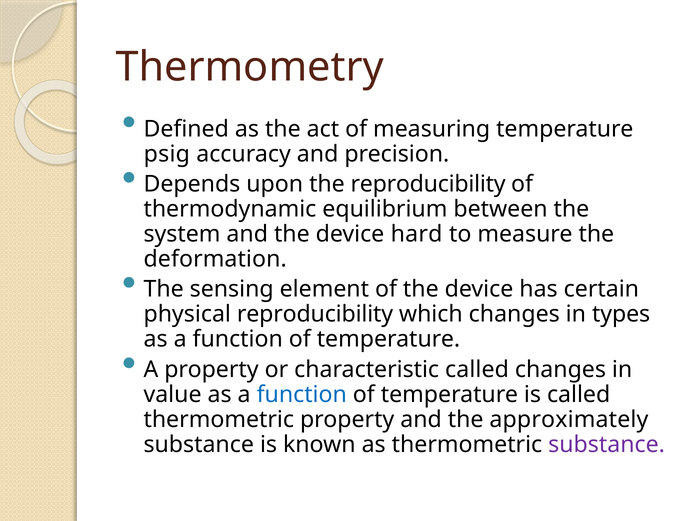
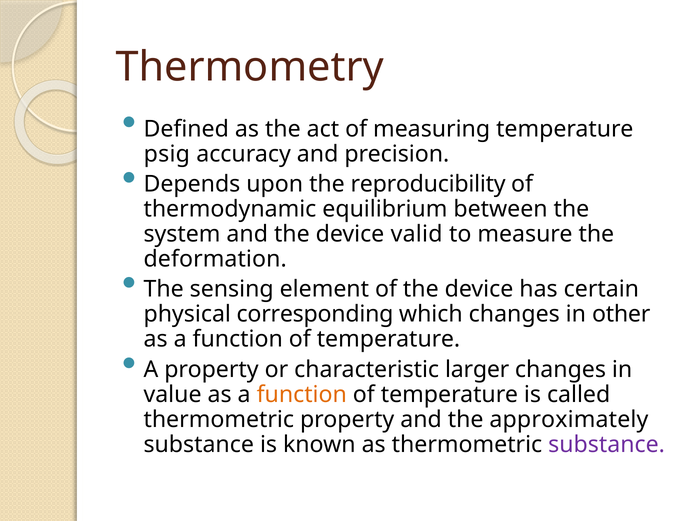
hard: hard -> valid
physical reproducibility: reproducibility -> corresponding
types: types -> other
characteristic called: called -> larger
function at (302, 394) colour: blue -> orange
